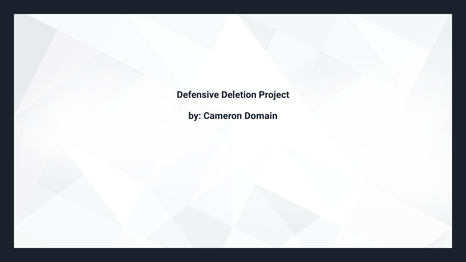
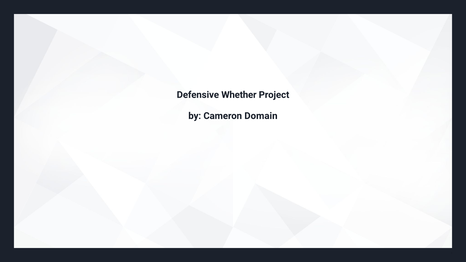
Deletion: Deletion -> Whether
